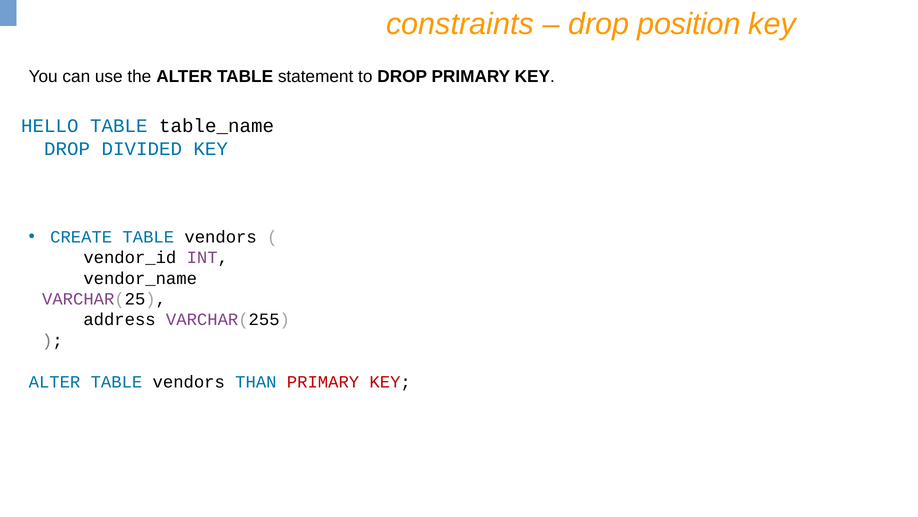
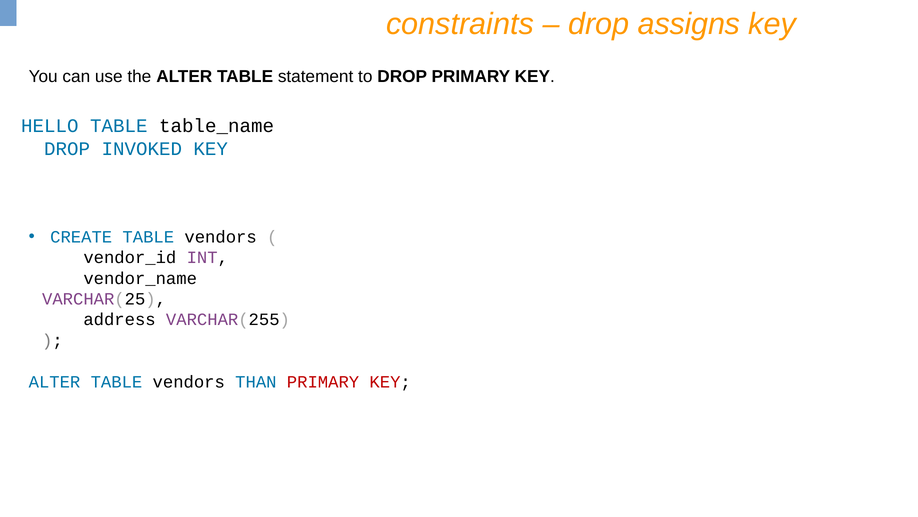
position: position -> assigns
DIVIDED: DIVIDED -> INVOKED
